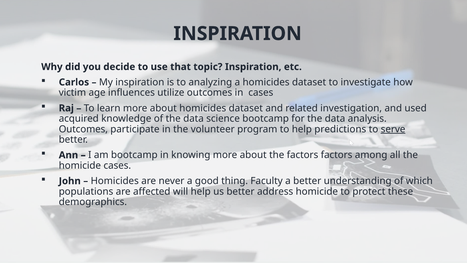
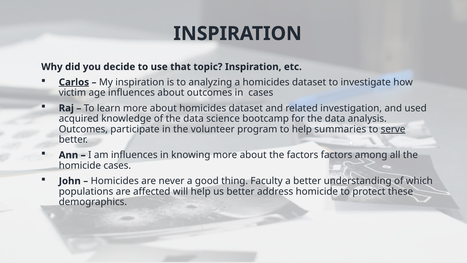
Carlos underline: none -> present
influences utilize: utilize -> about
predictions: predictions -> summaries
am bootcamp: bootcamp -> influences
